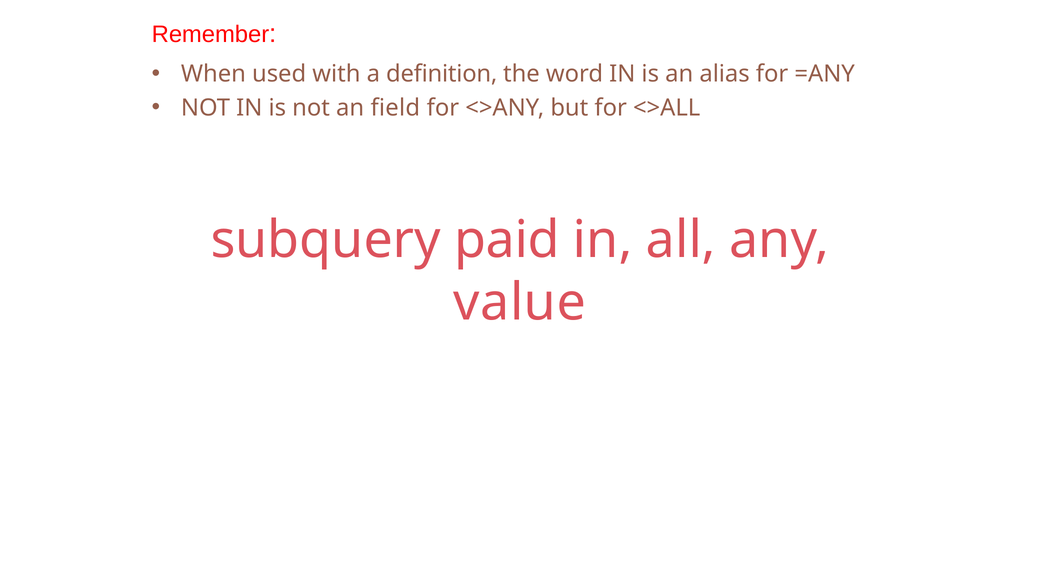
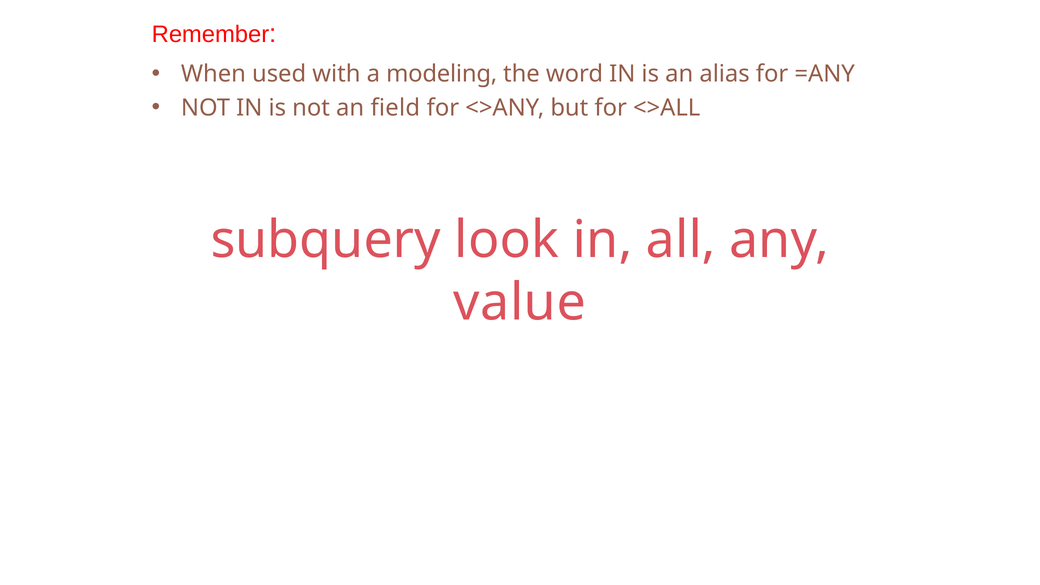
definition: definition -> modeling
paid: paid -> look
